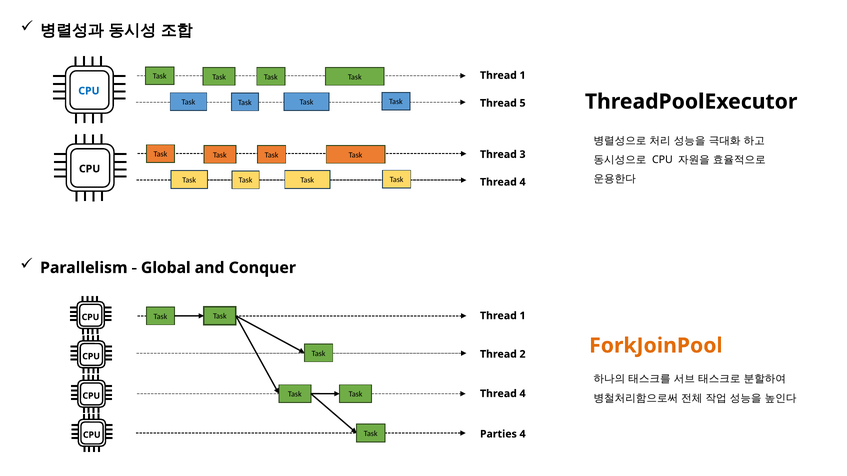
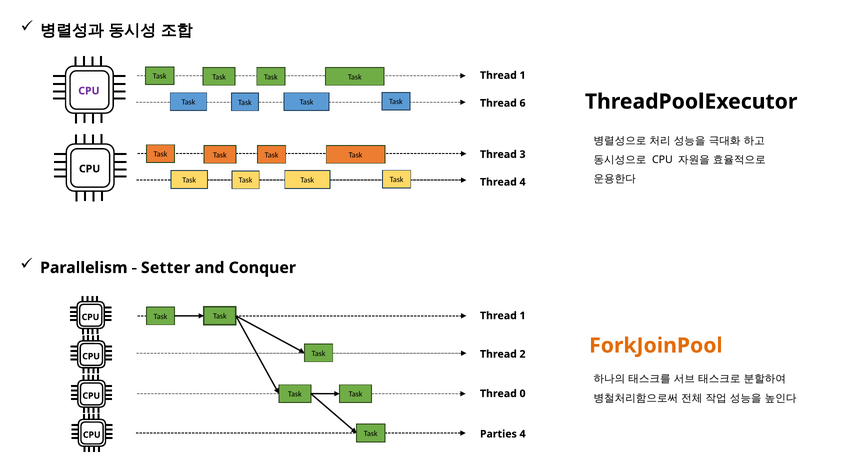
CPU at (89, 91) colour: blue -> purple
5: 5 -> 6
Global: Global -> Setter
4 at (523, 394): 4 -> 0
